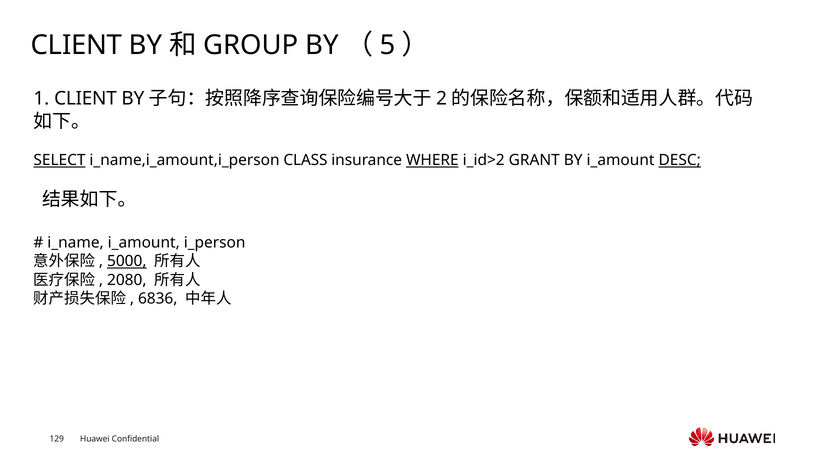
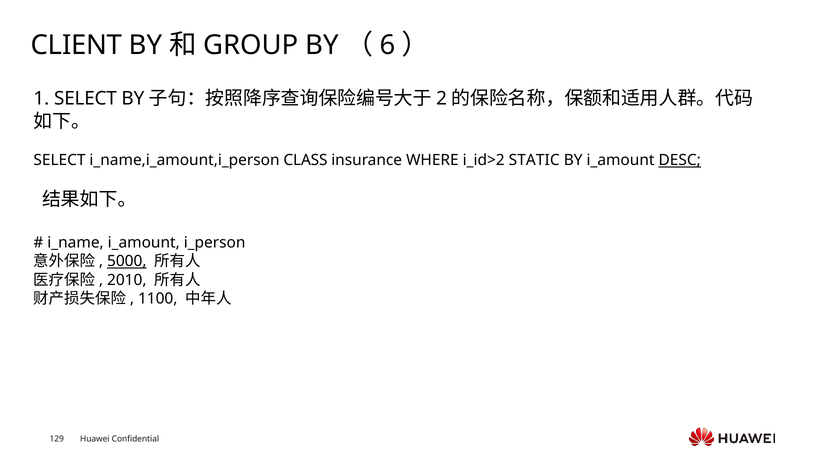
5: 5 -> 6
1 CLIENT: CLIENT -> SELECT
SELECT at (59, 160) underline: present -> none
WHERE underline: present -> none
GRANT: GRANT -> STATIC
2080: 2080 -> 2010
6836: 6836 -> 1100
